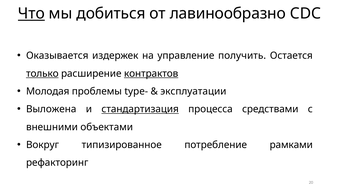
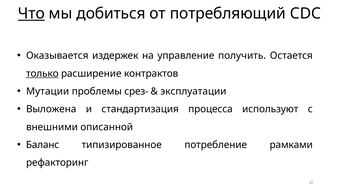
лавинообразно: лавинообразно -> потребляющий
контрактов underline: present -> none
Молодая: Молодая -> Мутации
type-: type- -> срез-
стандартизация underline: present -> none
средствами: средствами -> используют
объектами: объектами -> описанной
Вокруг: Вокруг -> Баланс
